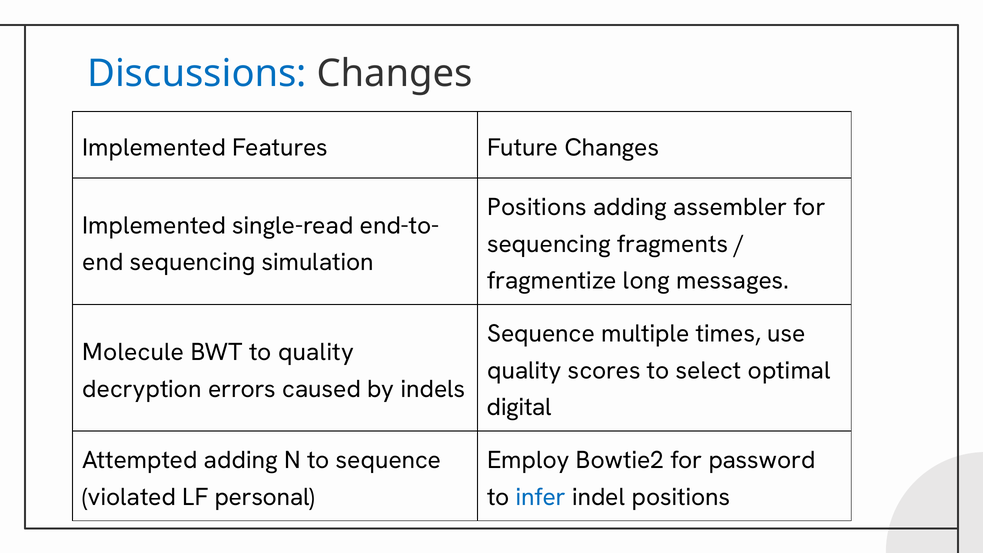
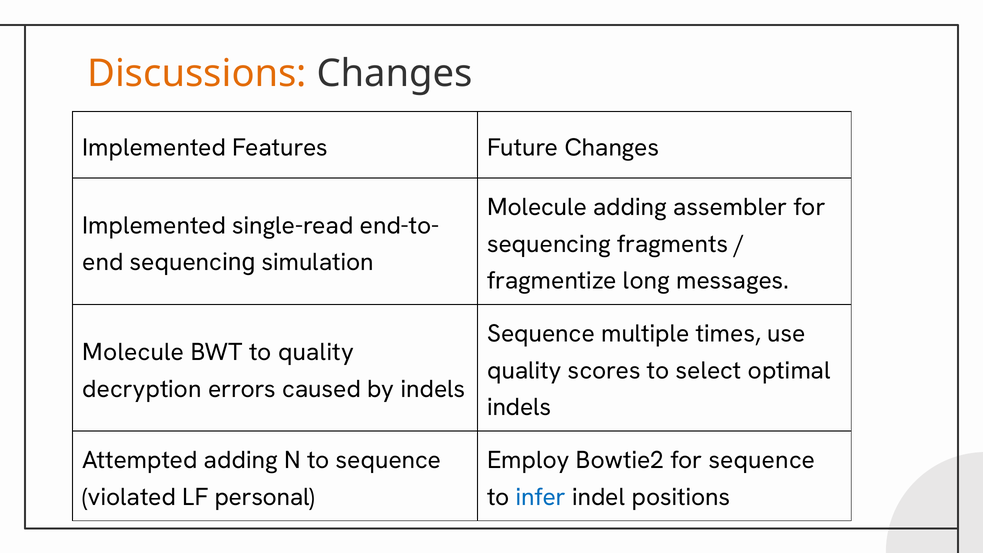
Discussions colour: blue -> orange
Positions at (537, 207): Positions -> Molecule
digital at (519, 407): digital -> indels
for password: password -> sequence
